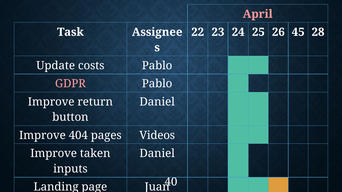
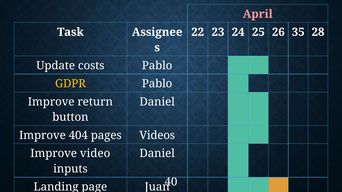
45: 45 -> 35
GDPR colour: pink -> yellow
taken: taken -> video
